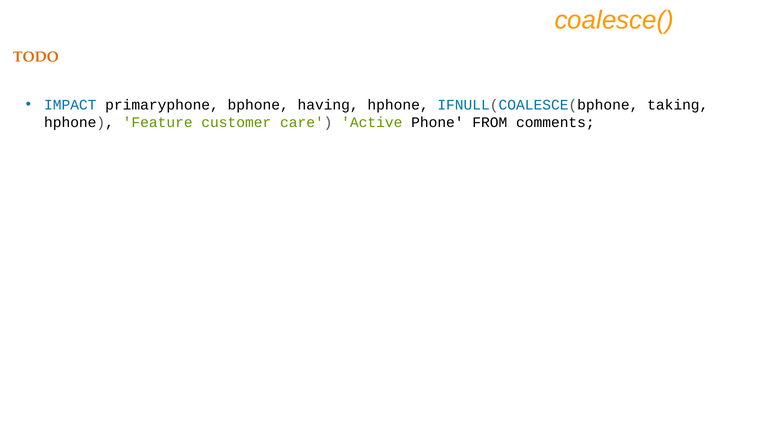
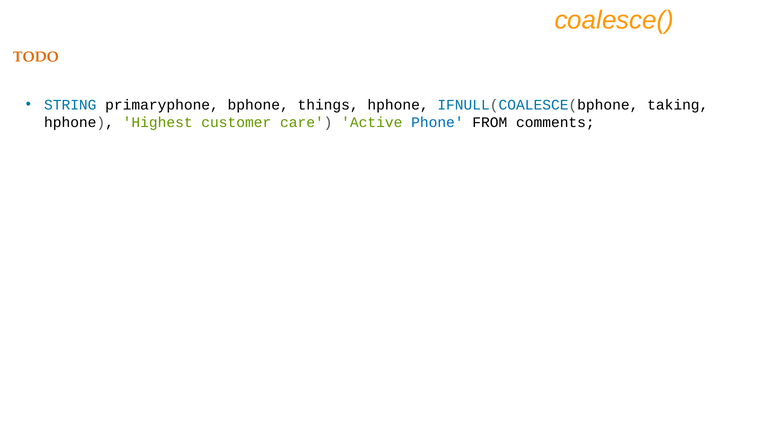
IMPACT: IMPACT -> STRING
having: having -> things
Feature: Feature -> Highest
Phone colour: black -> blue
